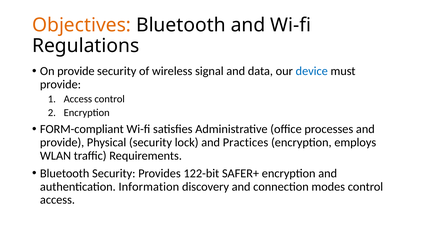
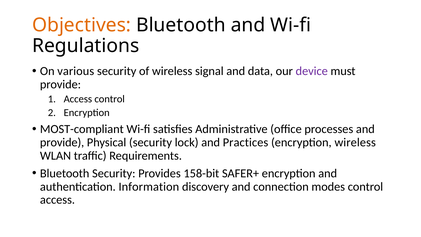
On provide: provide -> various
device colour: blue -> purple
FORM-compliant: FORM-compliant -> MOST-compliant
encryption employs: employs -> wireless
122-bit: 122-bit -> 158-bit
